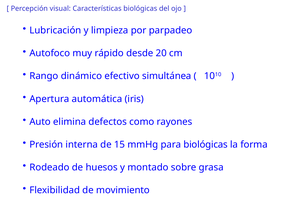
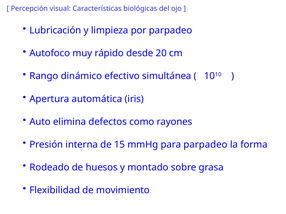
para biológicas: biológicas -> parpadeo
